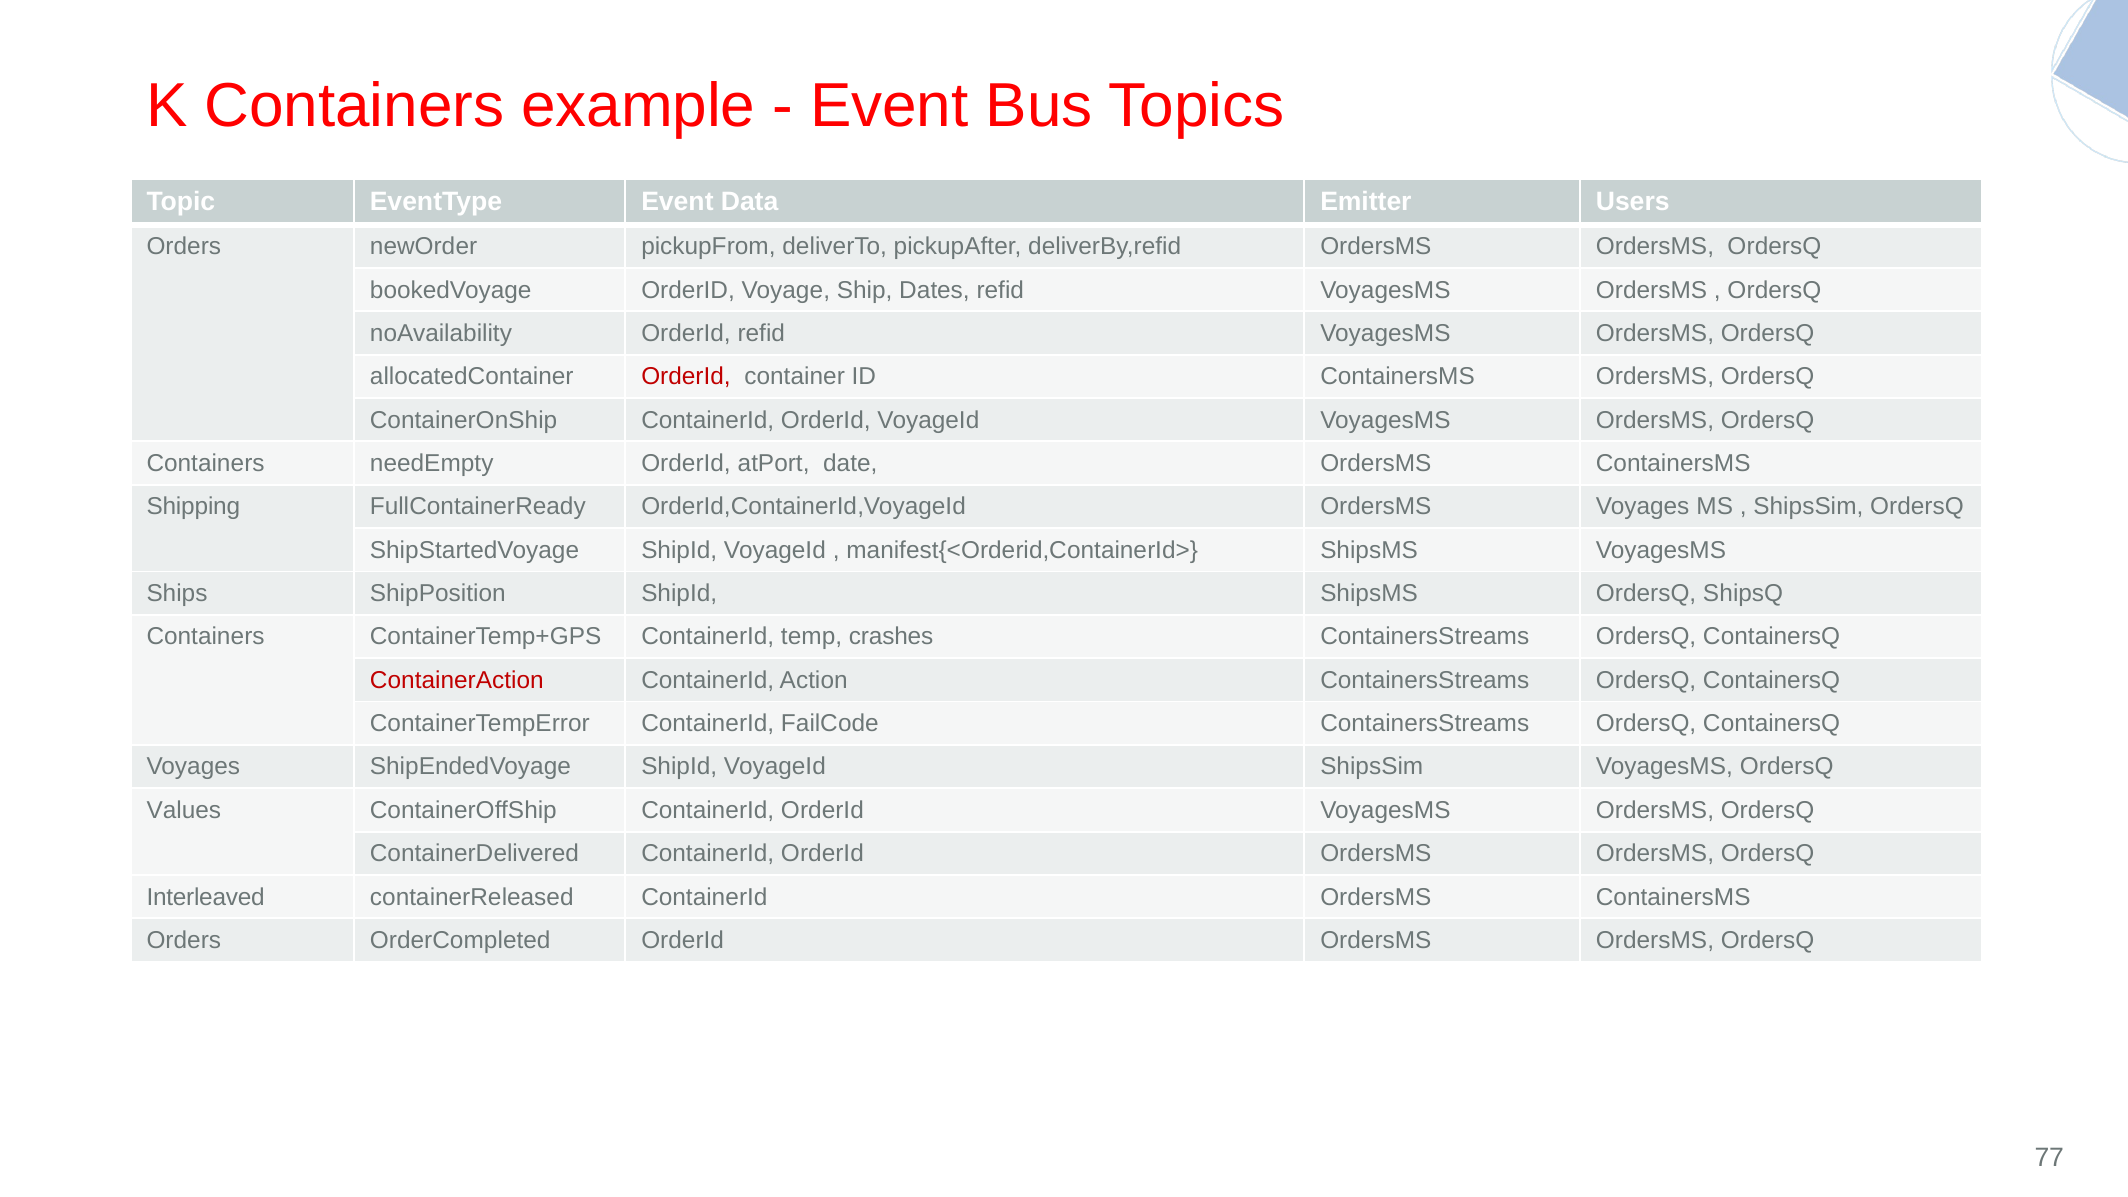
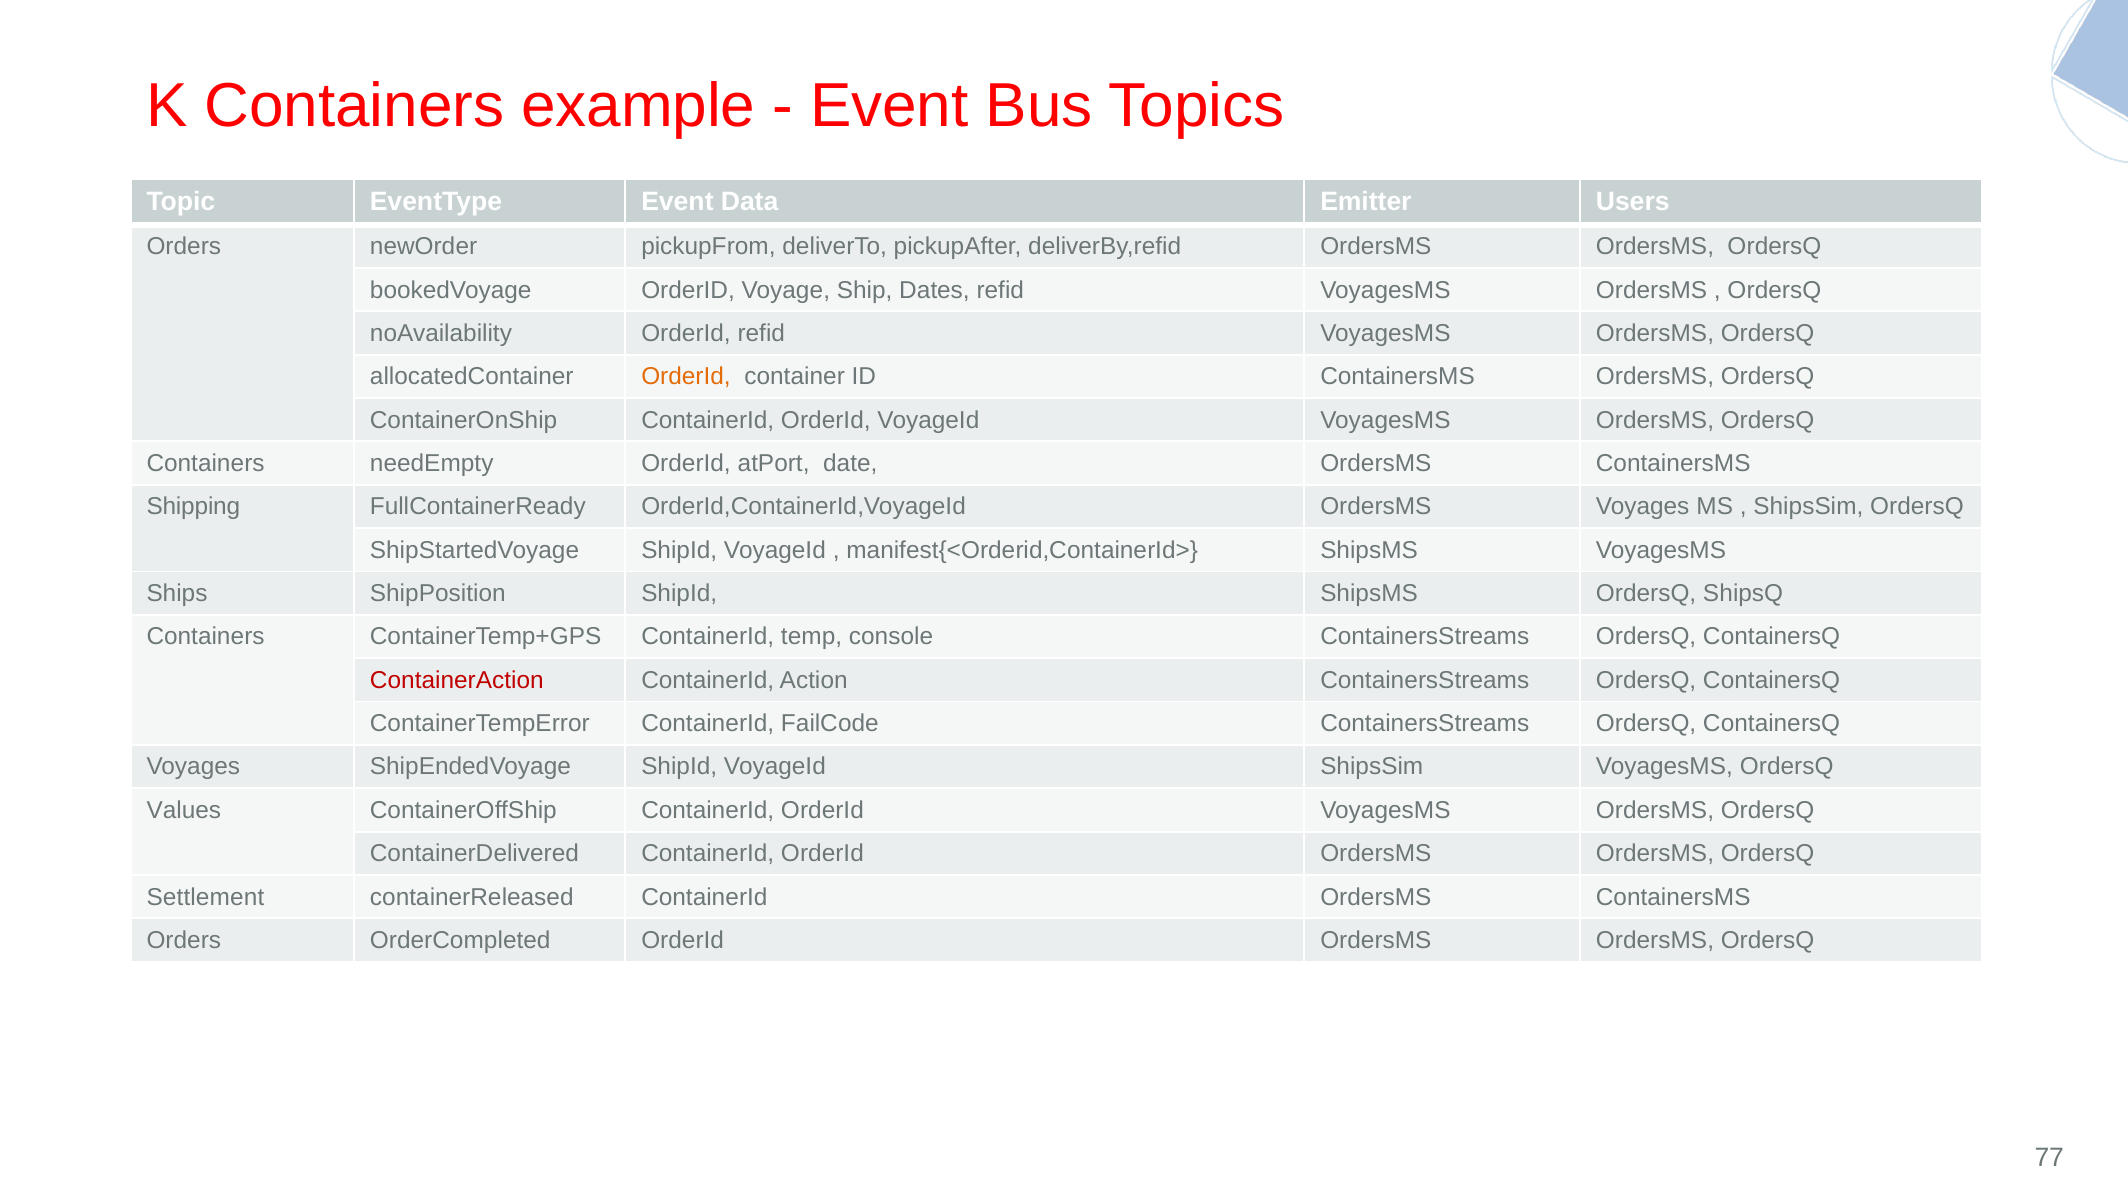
OrderId at (686, 377) colour: red -> orange
crashes: crashes -> console
Interleaved: Interleaved -> Settlement
